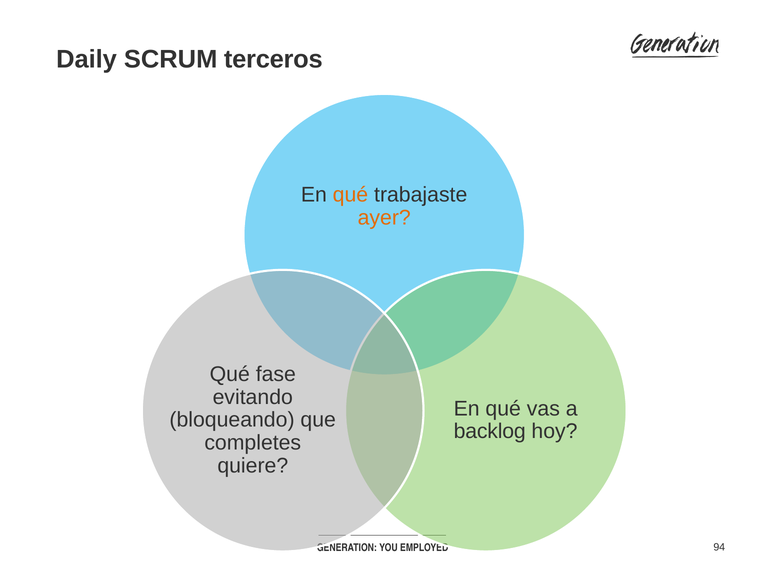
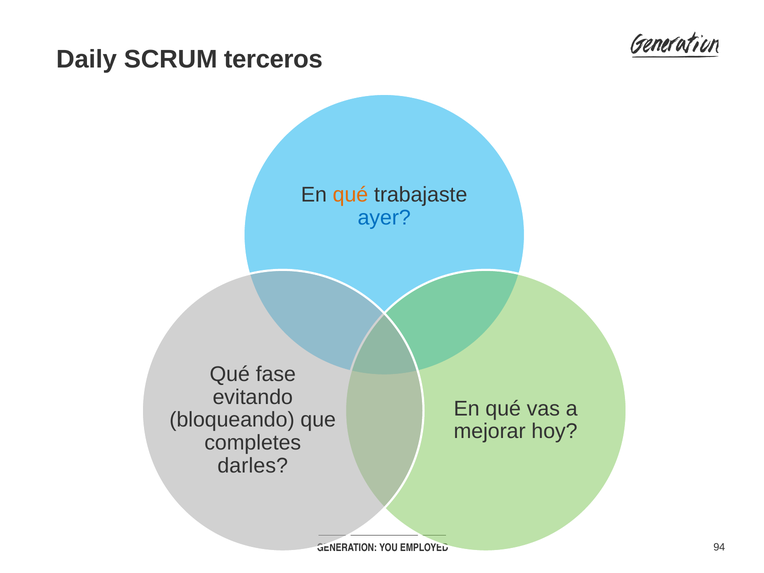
ayer colour: orange -> blue
backlog: backlog -> mejorar
quiere: quiere -> darles
